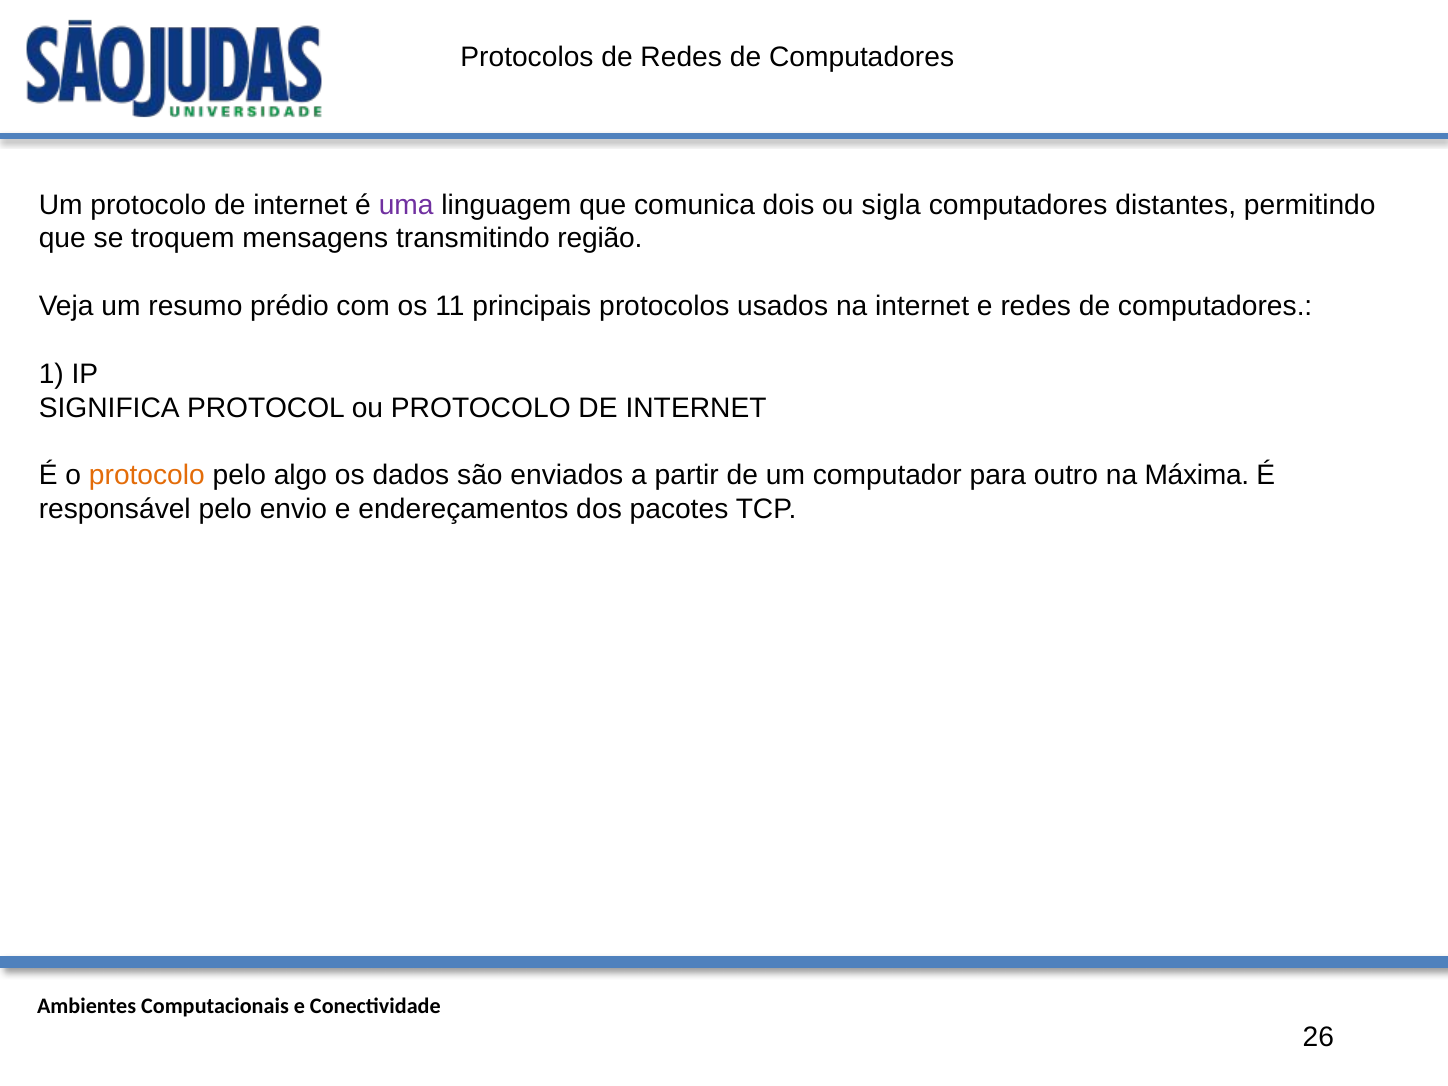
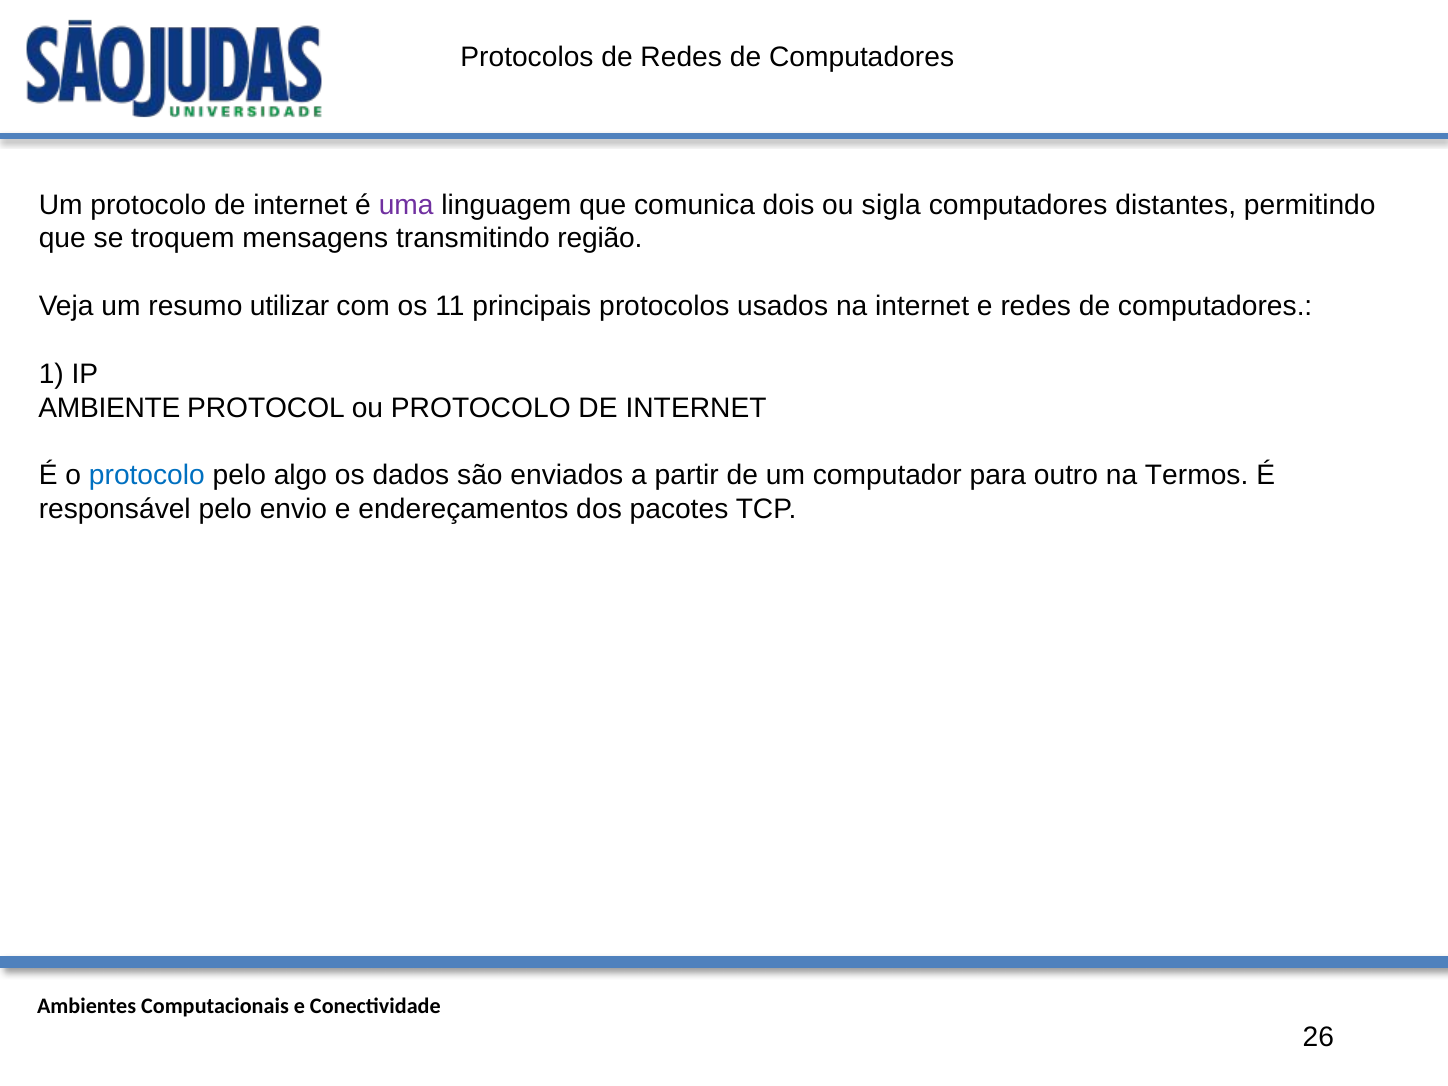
prédio: prédio -> utilizar
SIGNIFICA: SIGNIFICA -> AMBIENTE
protocolo at (147, 475) colour: orange -> blue
Máxima: Máxima -> Termos
